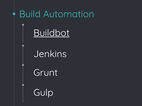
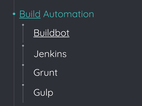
Build underline: none -> present
